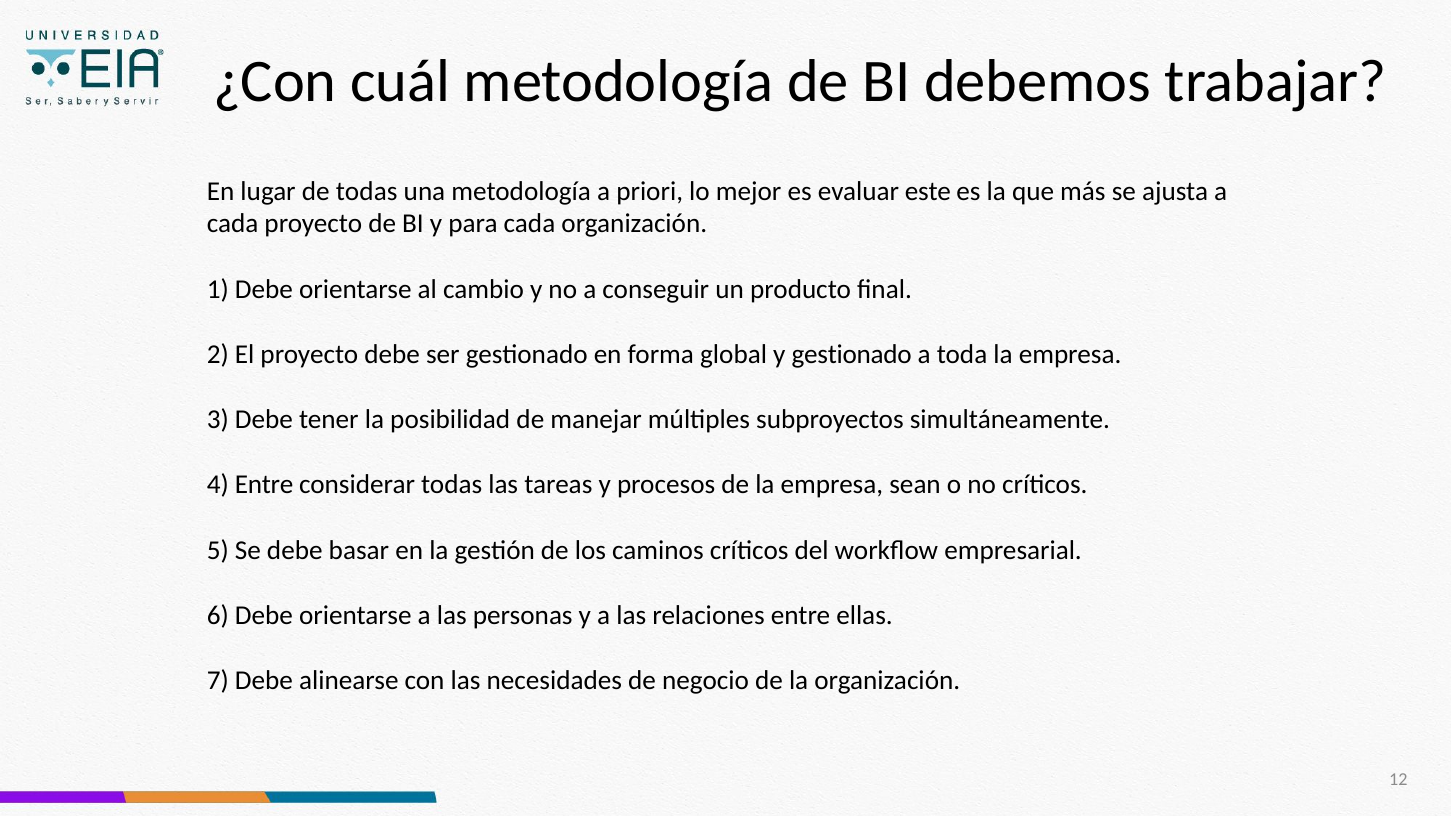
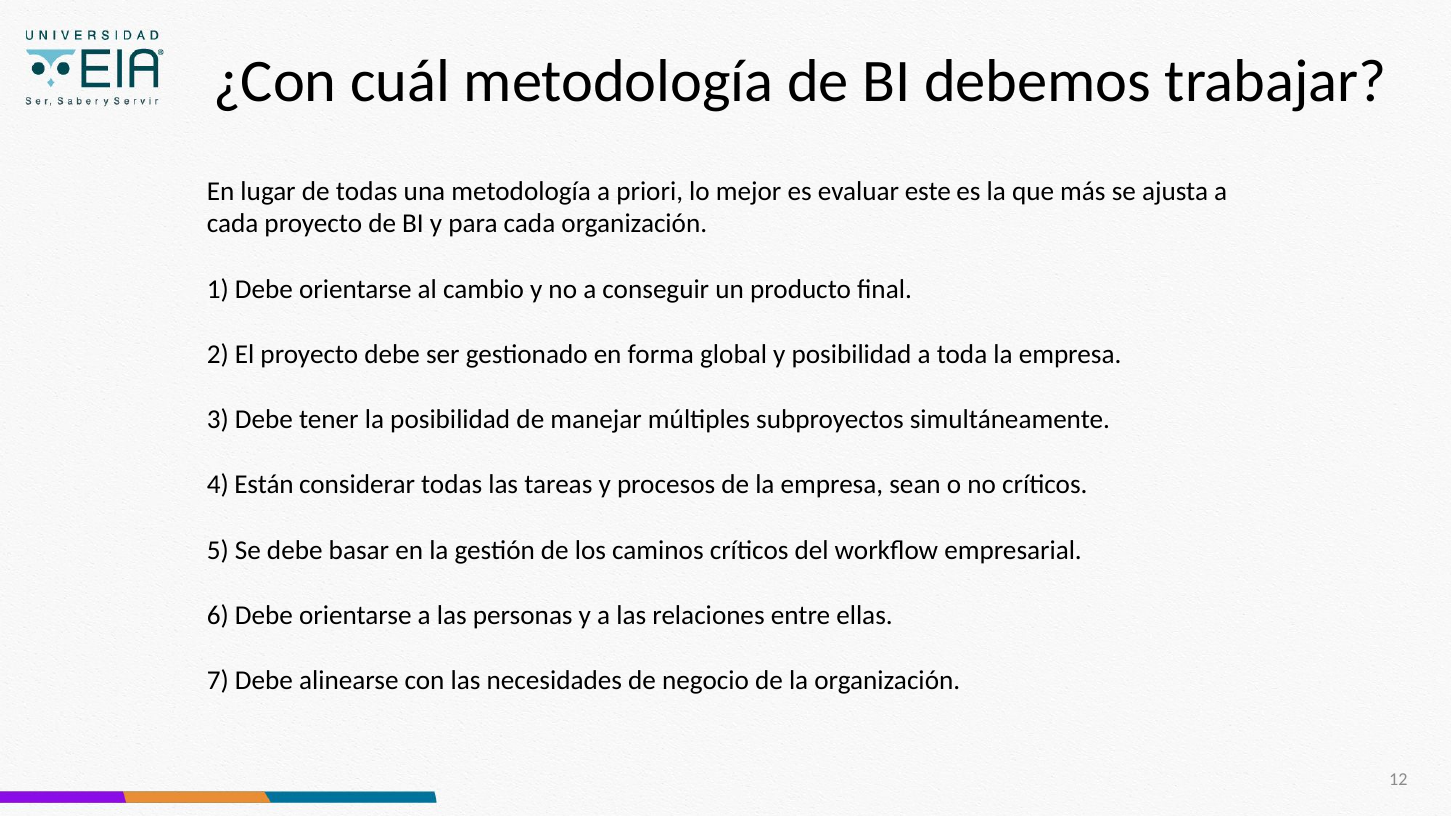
y gestionado: gestionado -> posibilidad
4 Entre: Entre -> Están
